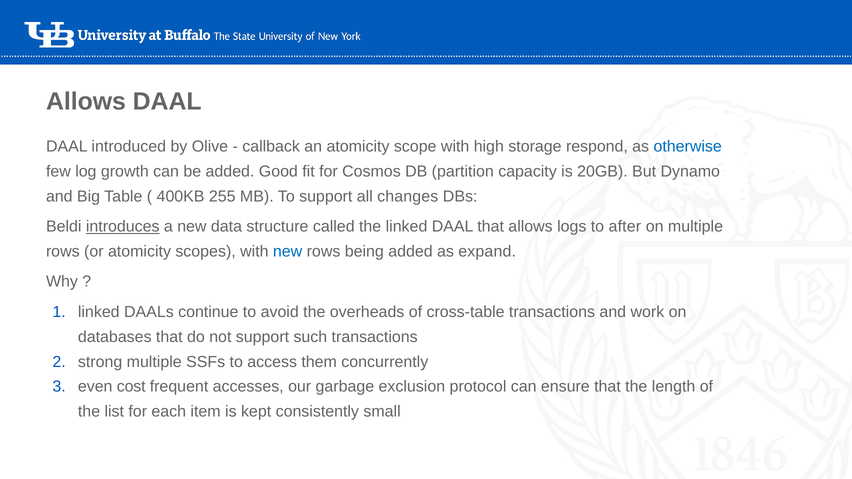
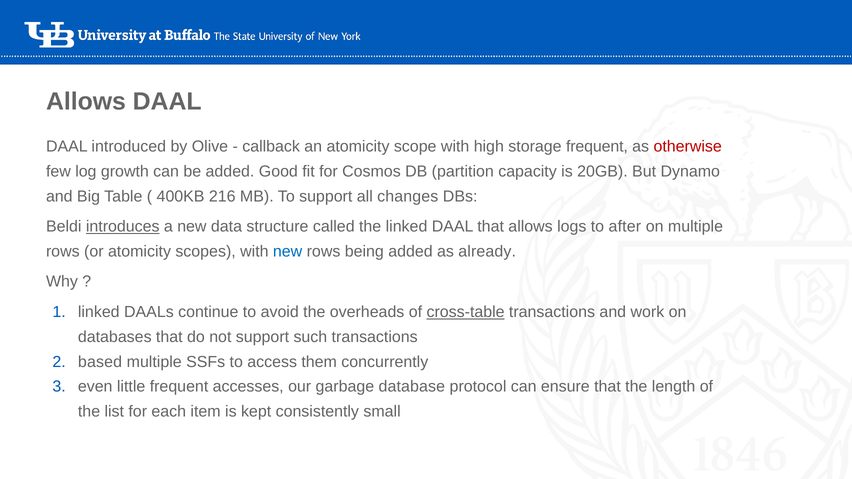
storage respond: respond -> frequent
otherwise colour: blue -> red
255: 255 -> 216
expand: expand -> already
cross-table underline: none -> present
strong: strong -> based
cost: cost -> little
exclusion: exclusion -> database
